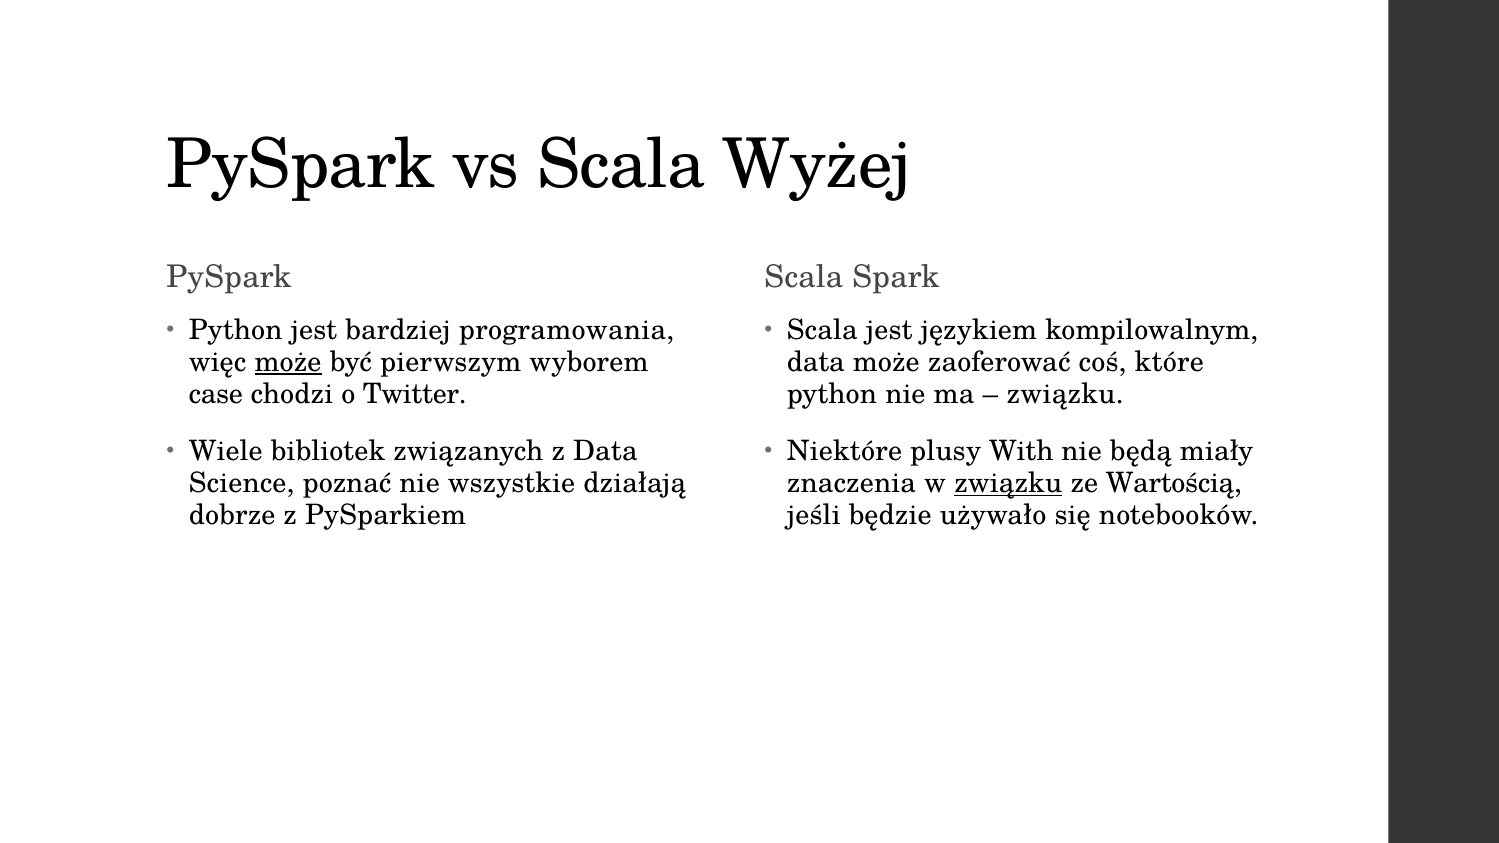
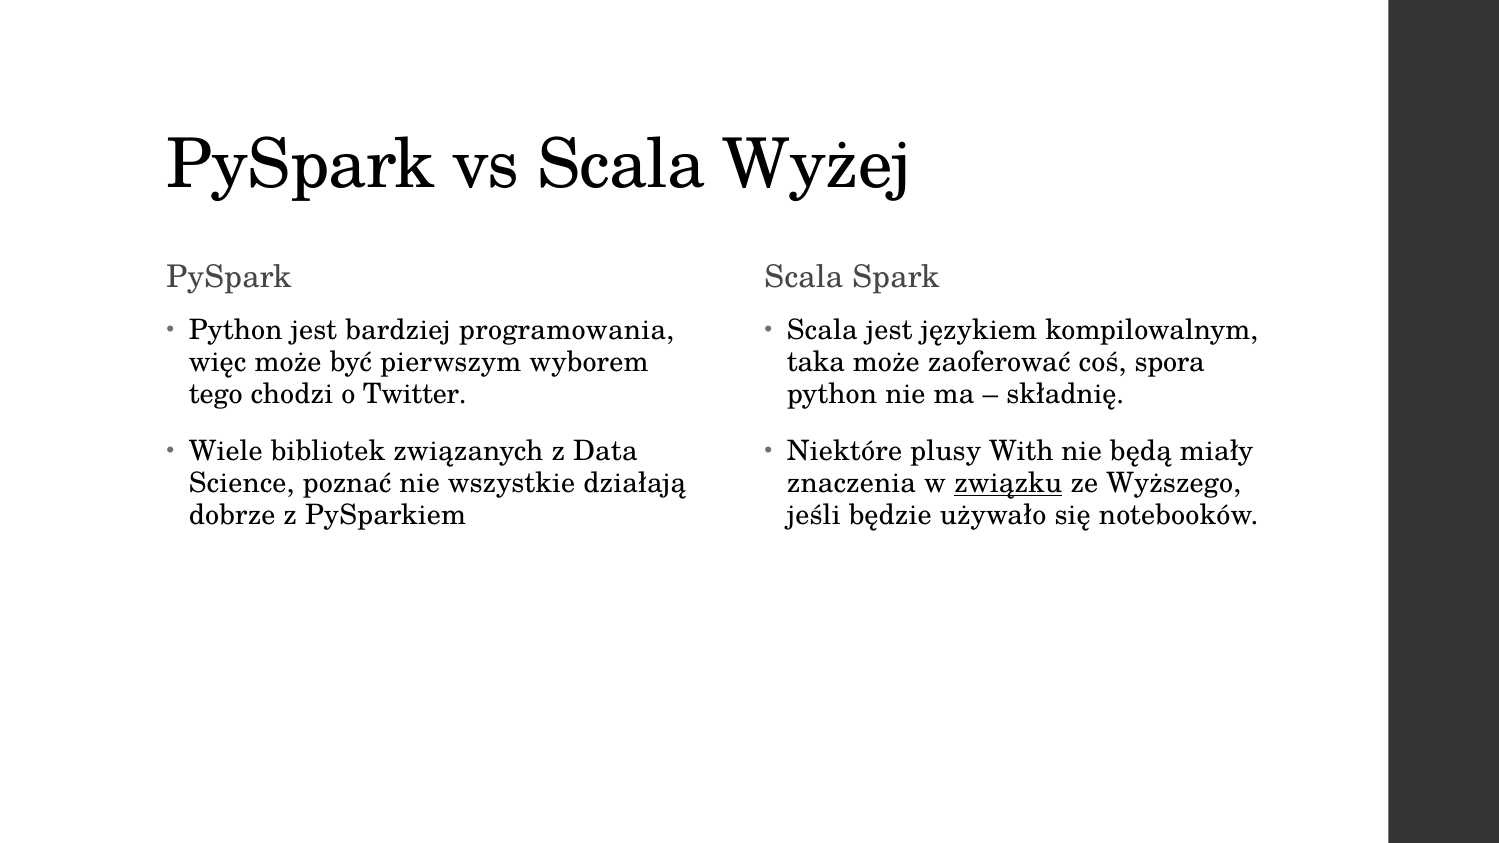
może at (288, 362) underline: present -> none
data at (816, 362): data -> taka
które: które -> spora
case: case -> tego
związku at (1065, 394): związku -> składnię
Wartością: Wartością -> Wyższego
